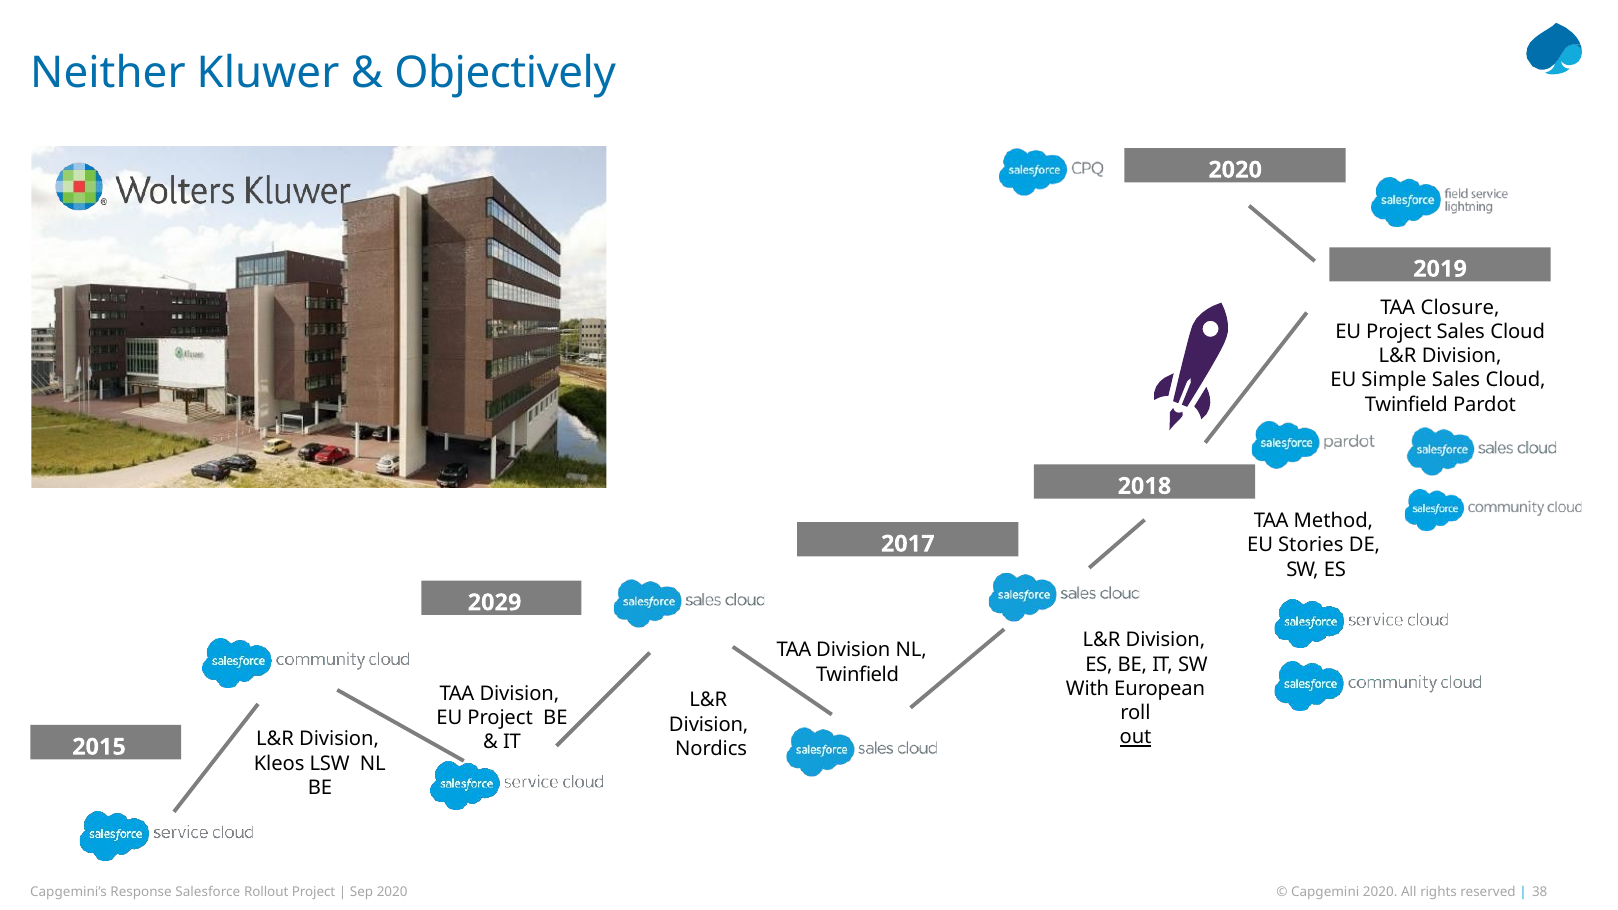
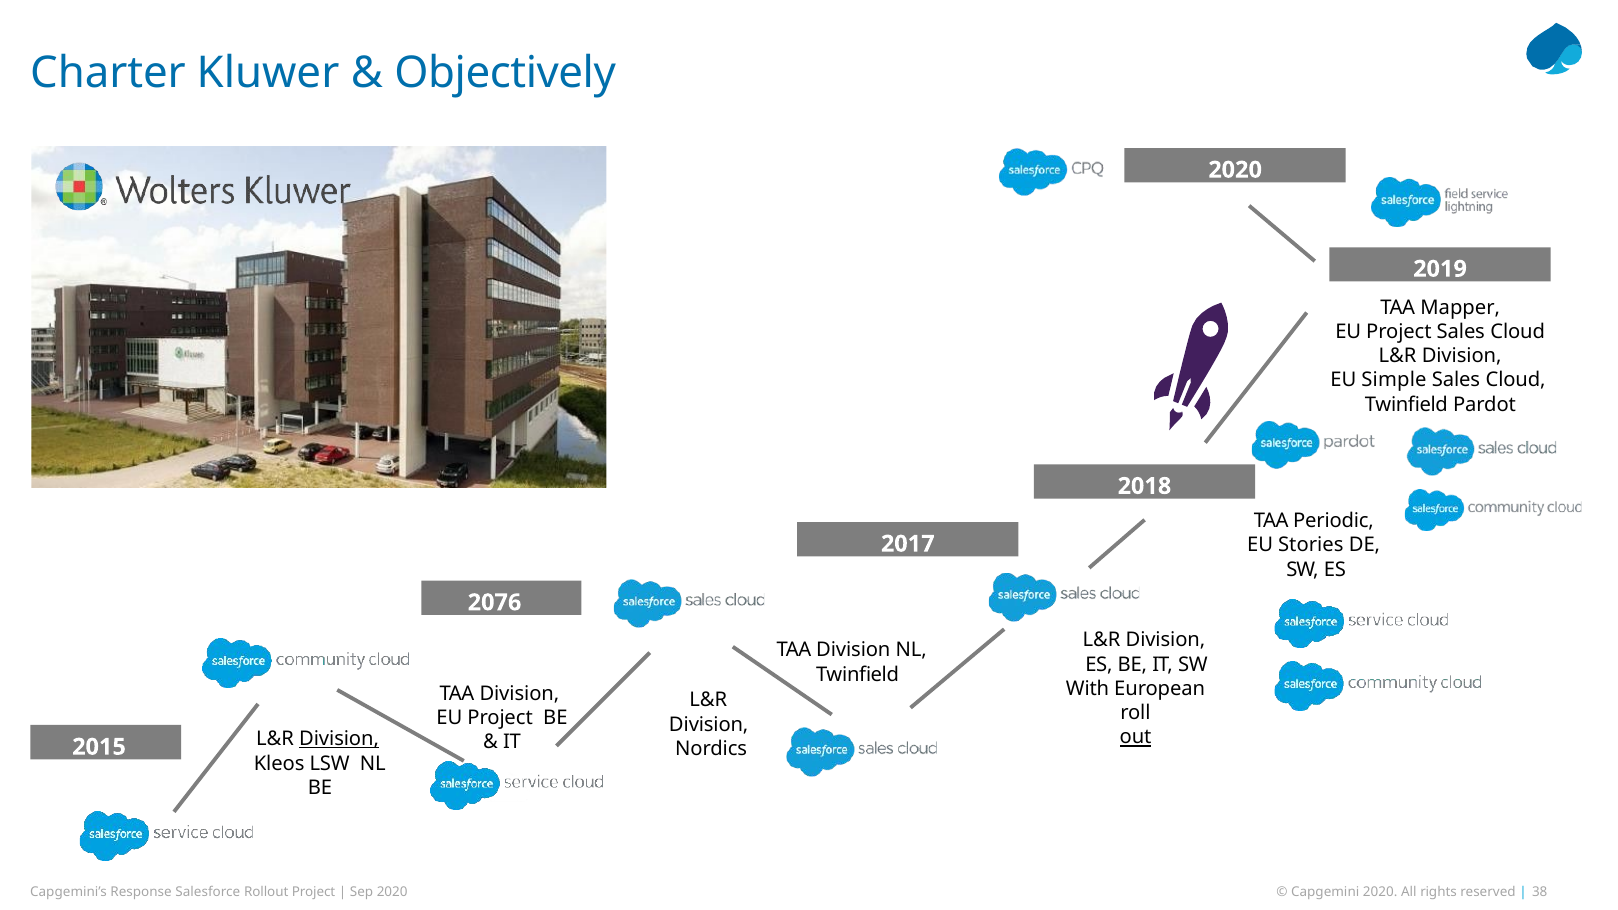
Neither: Neither -> Charter
Closure: Closure -> Mapper
Method: Method -> Periodic
2029: 2029 -> 2076
Division at (339, 739) underline: none -> present
